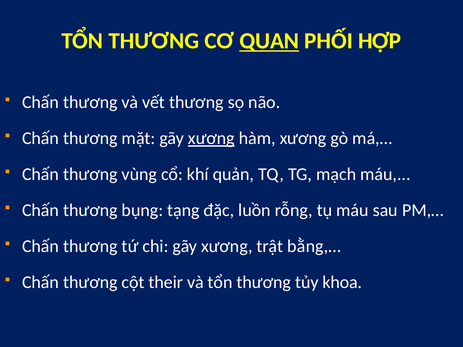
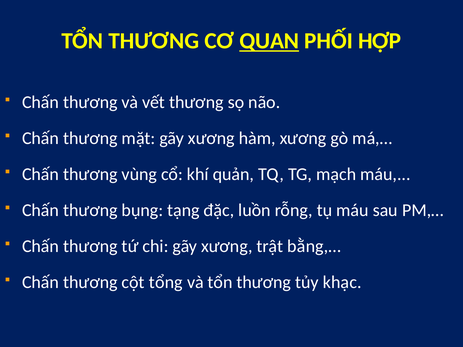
xương at (211, 138) underline: present -> none
their: their -> tổng
khoa: khoa -> khạc
